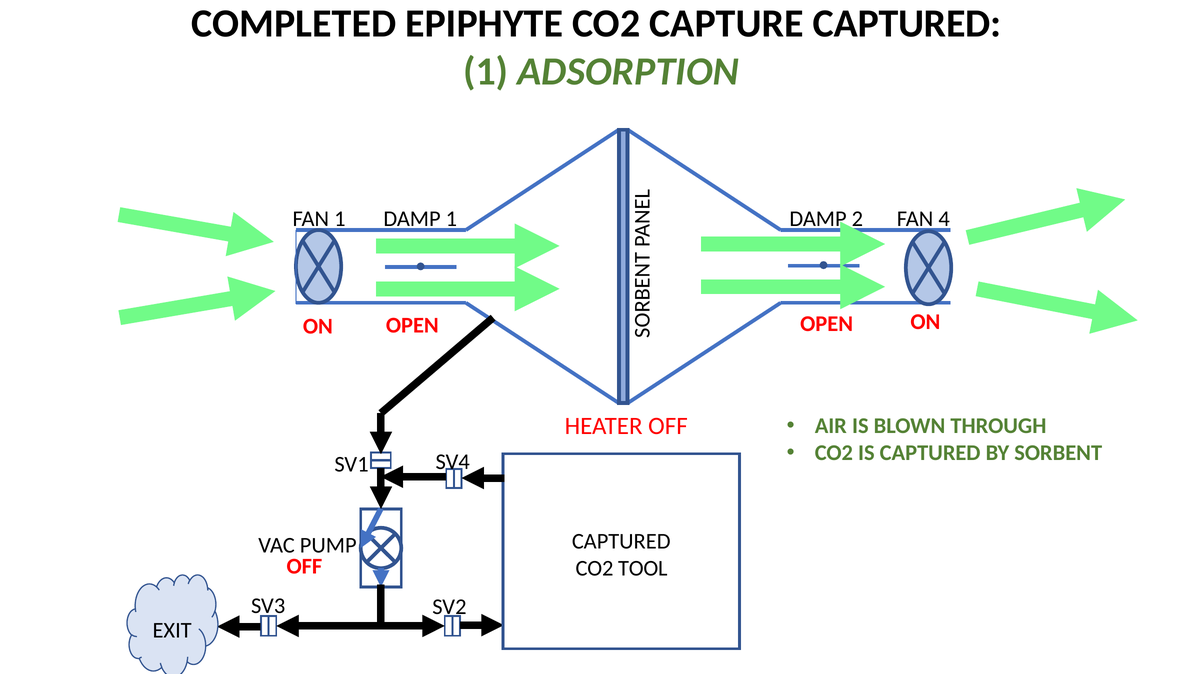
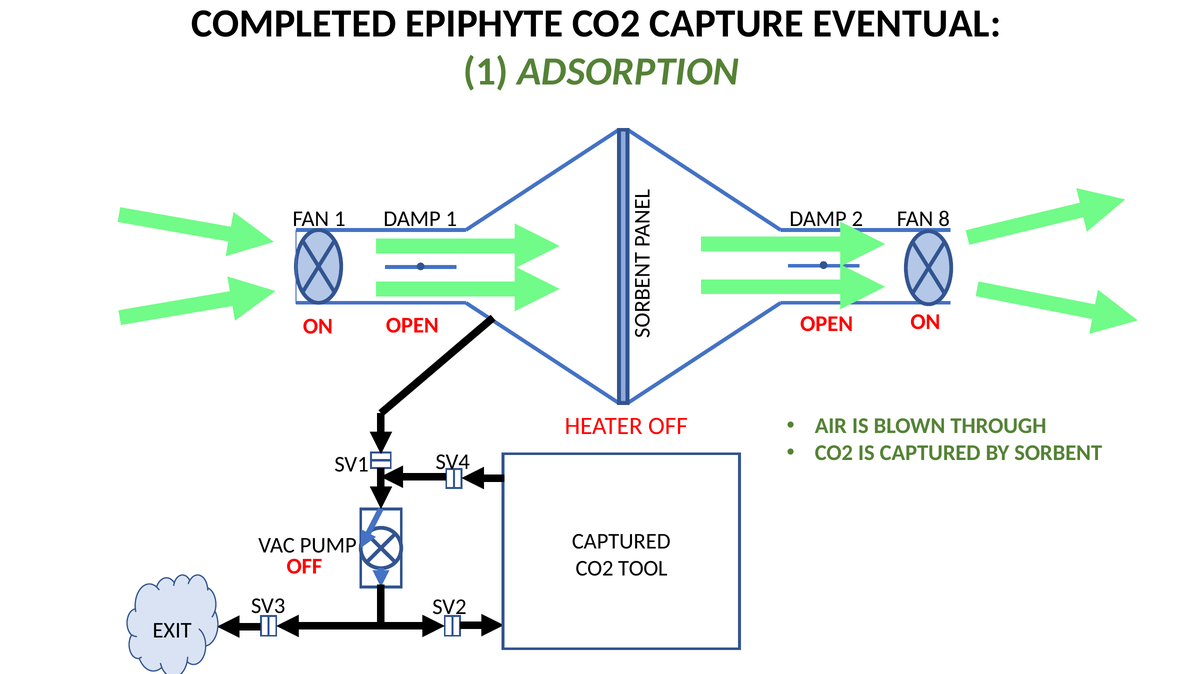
CAPTURE CAPTURED: CAPTURED -> EVENTUAL
4: 4 -> 8
